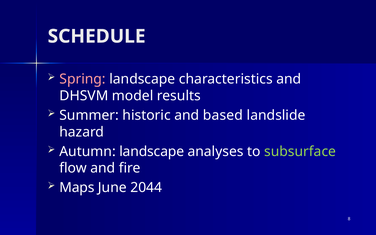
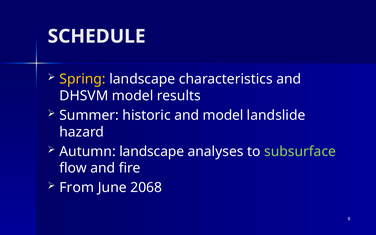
Spring colour: pink -> yellow
and based: based -> model
Maps: Maps -> From
2044: 2044 -> 2068
